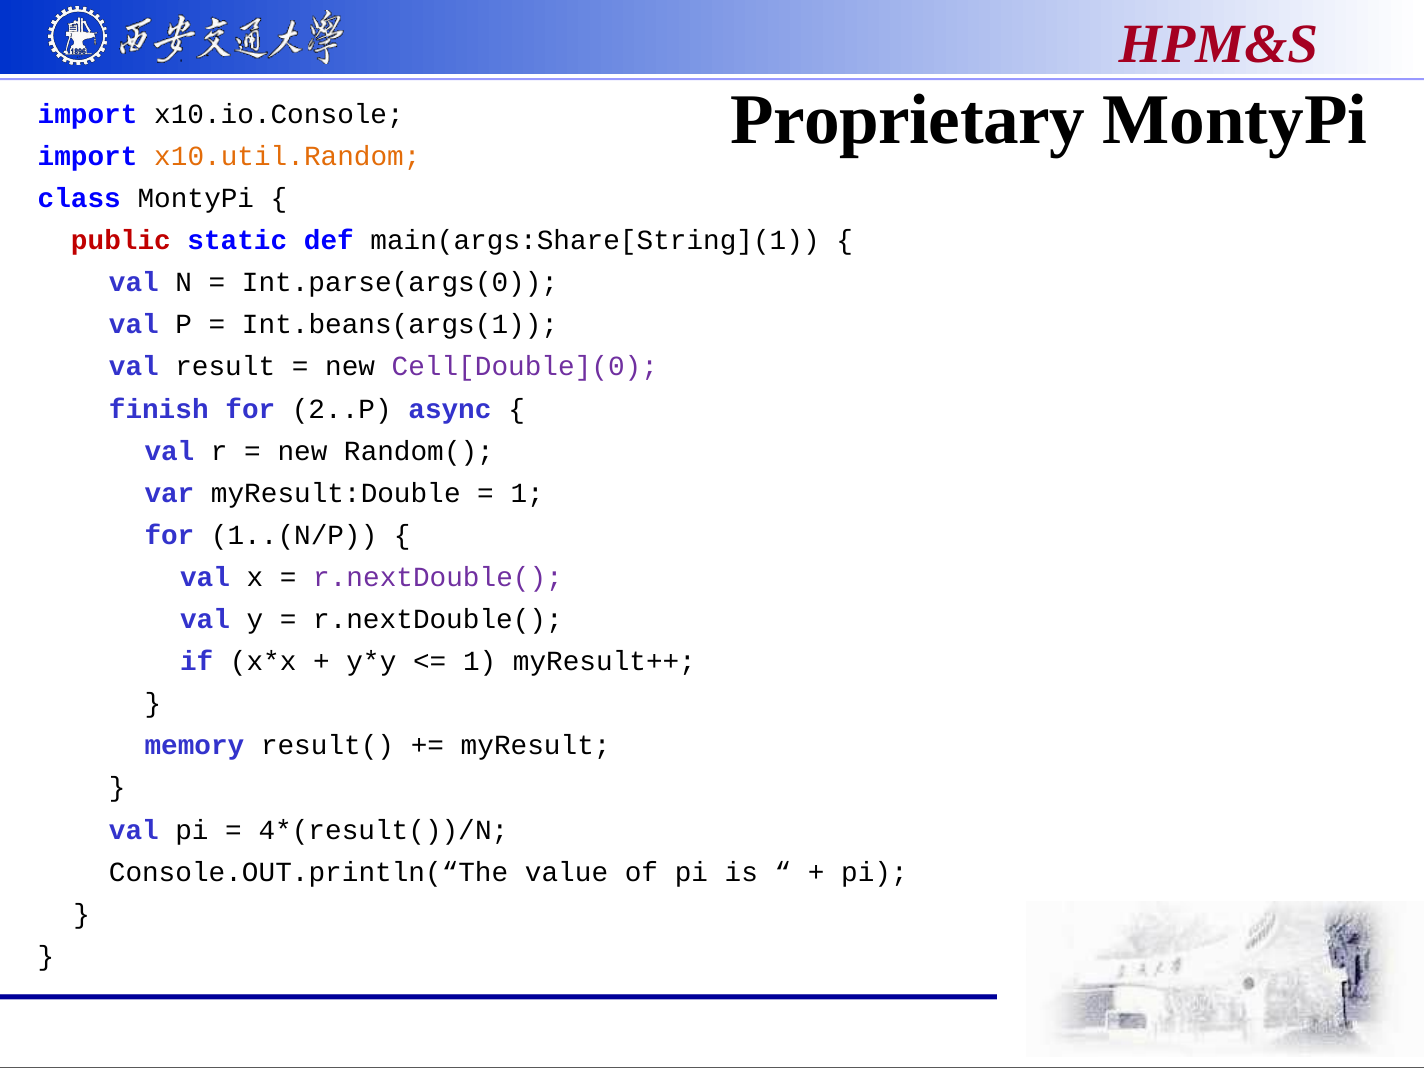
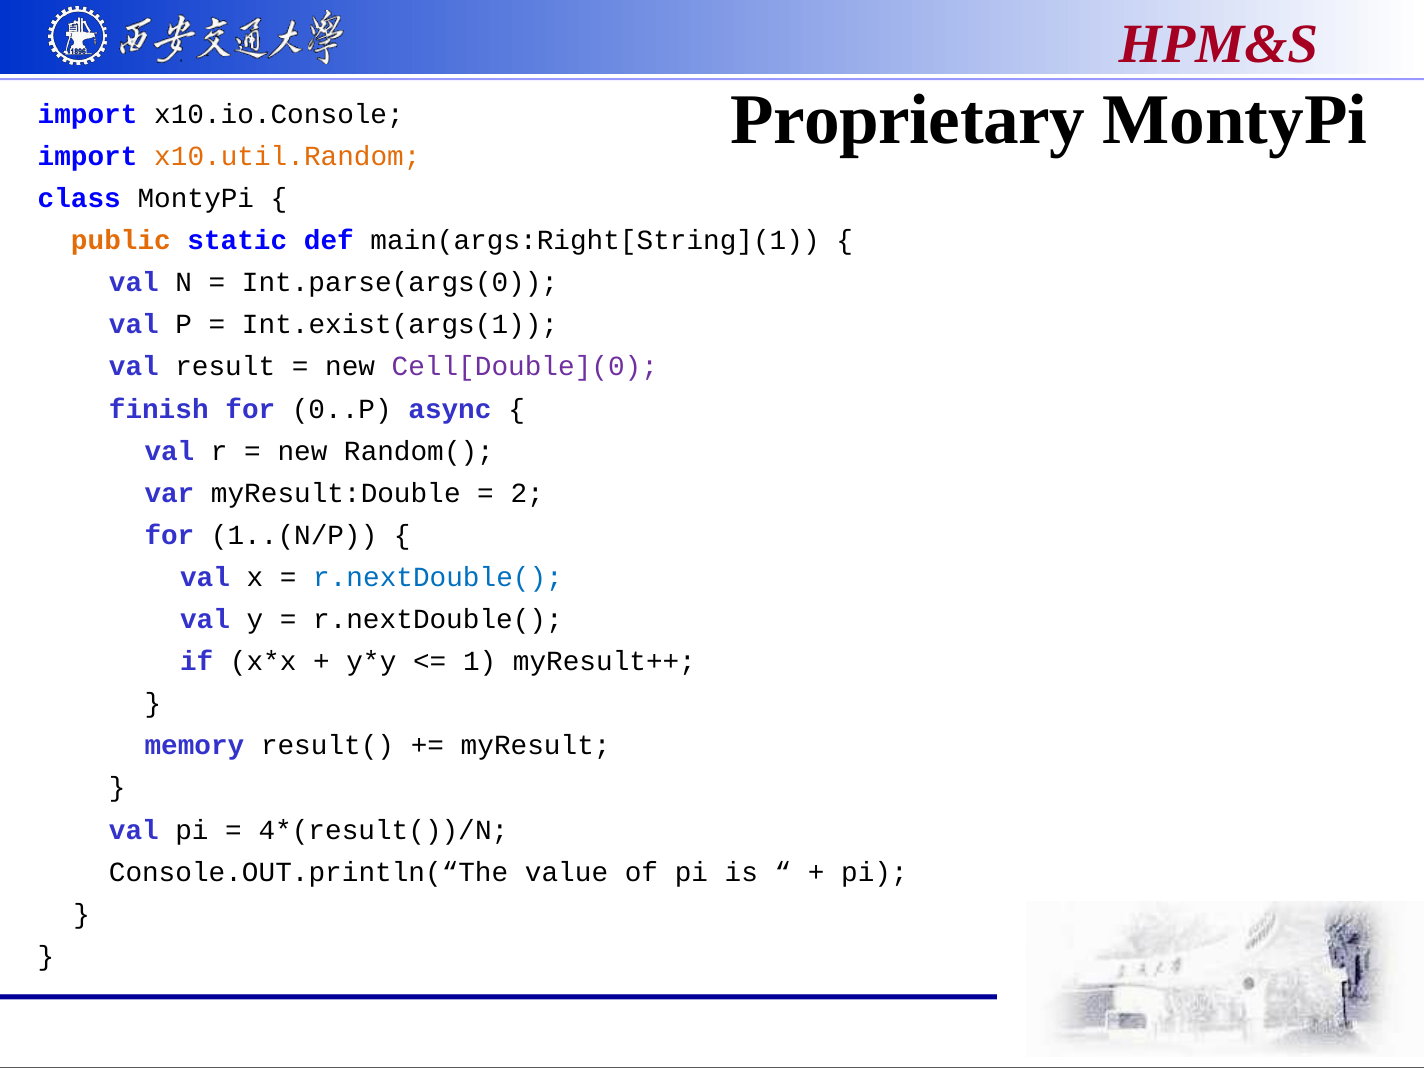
public colour: red -> orange
main(args:Share[String](1: main(args:Share[String](1 -> main(args:Right[String](1
Int.beans(args(1: Int.beans(args(1 -> Int.exist(args(1
2..P: 2..P -> 0..P
1 at (527, 493): 1 -> 2
r.nextDouble( at (438, 577) colour: purple -> blue
